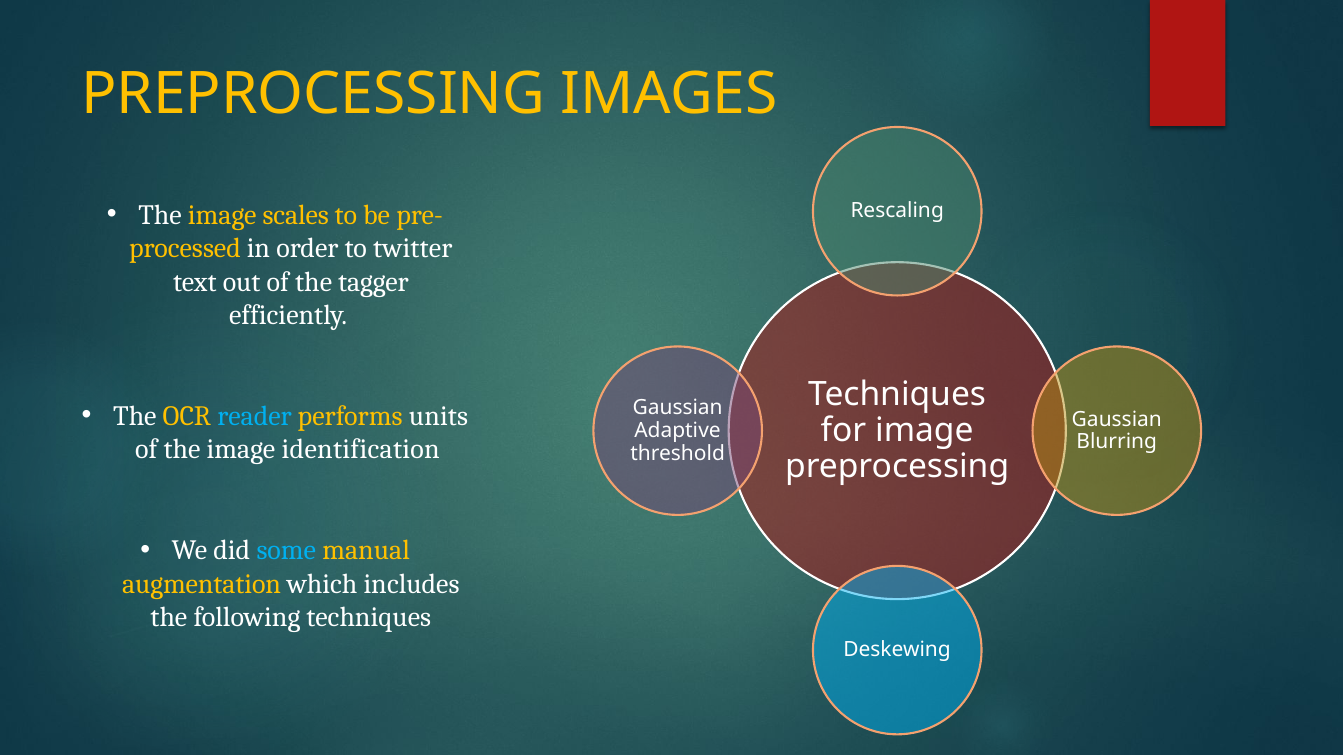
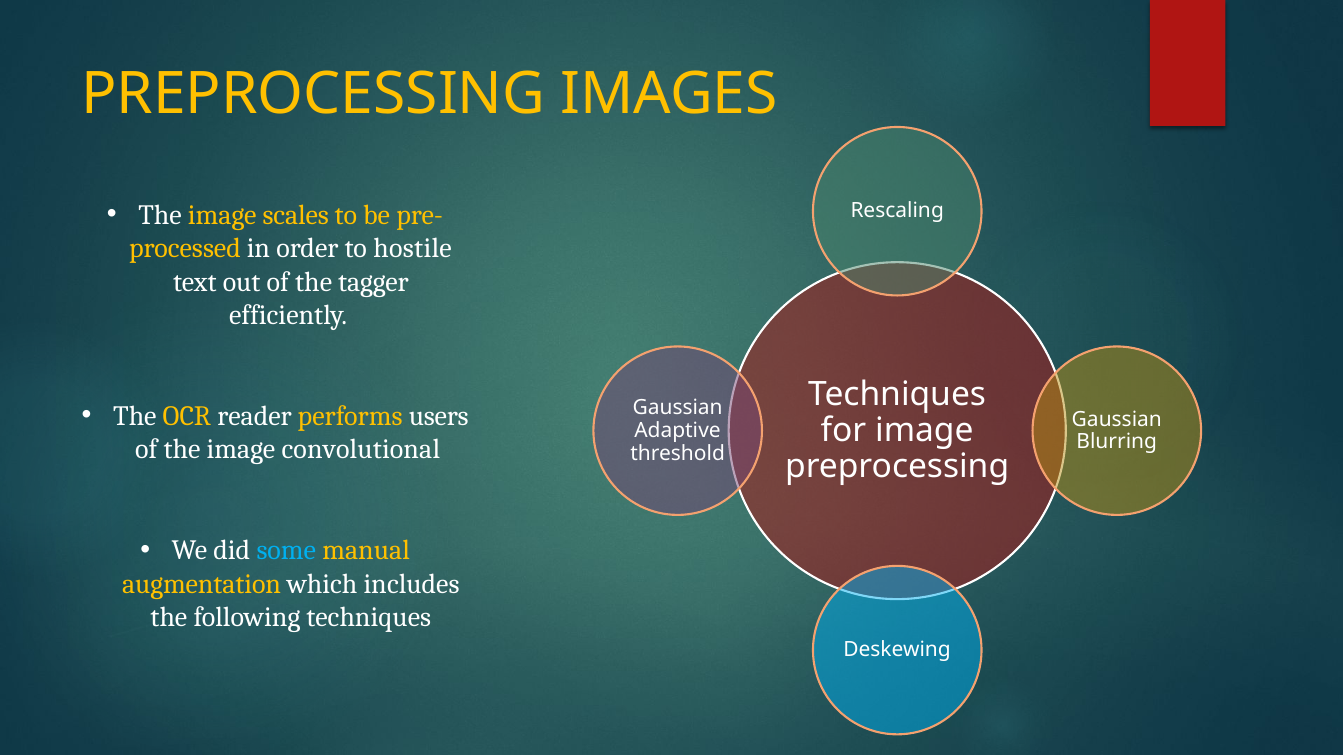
twitter: twitter -> hostile
reader colour: light blue -> white
units: units -> users
identification: identification -> convolutional
